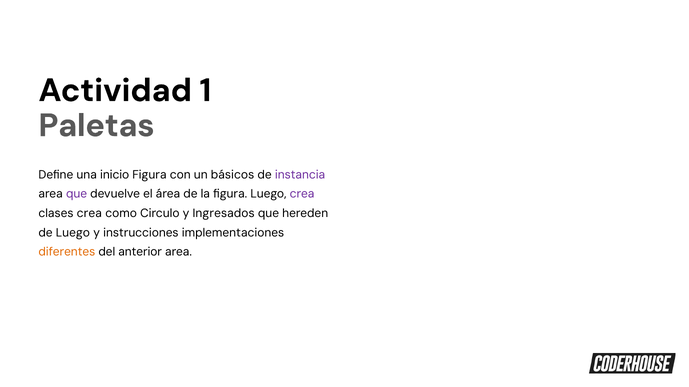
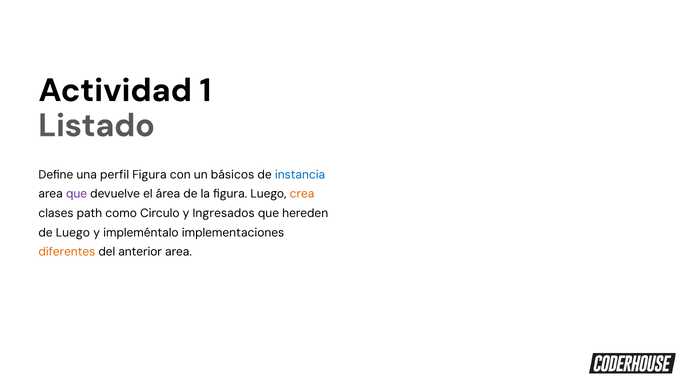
Paletas: Paletas -> Listado
inicio: inicio -> perfil
instancia colour: purple -> blue
crea at (302, 194) colour: purple -> orange
clases crea: crea -> path
instrucciones: instrucciones -> impleméntalo
